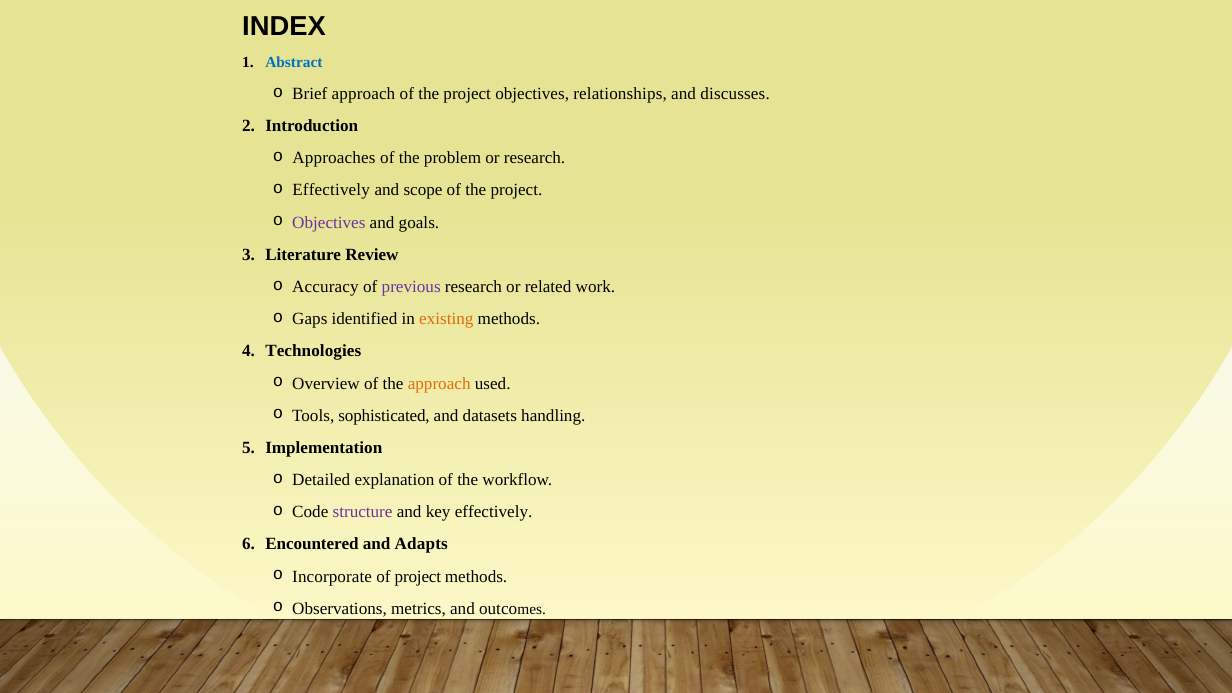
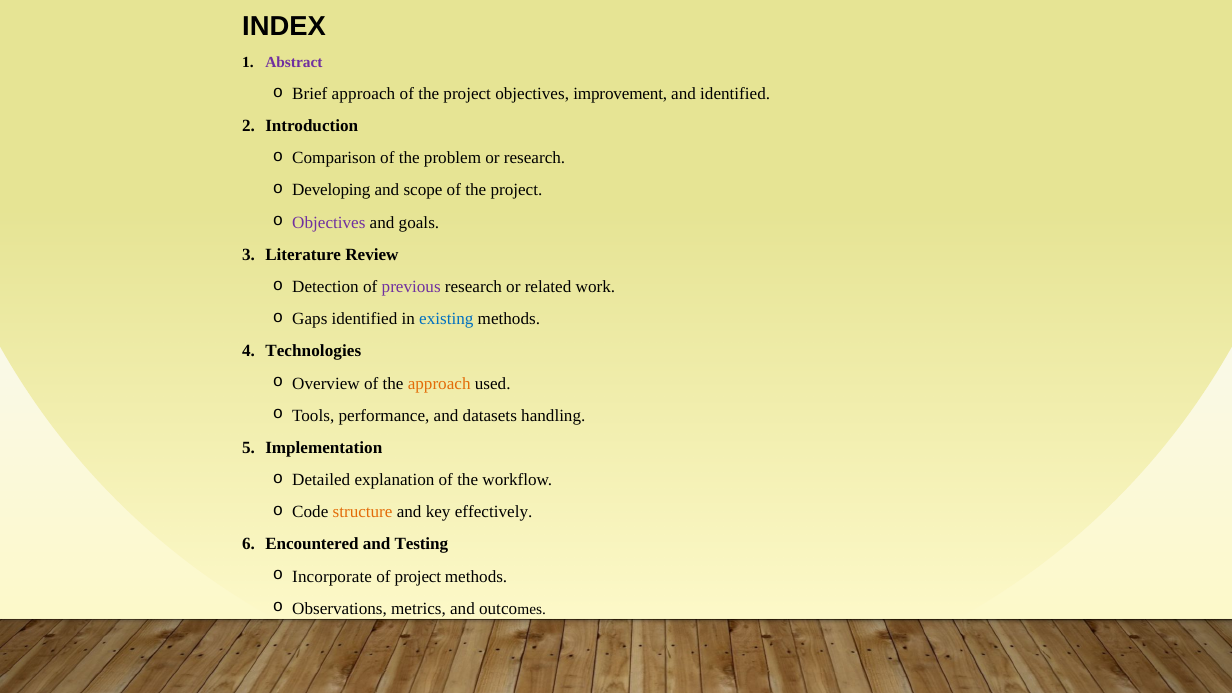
Abstract colour: blue -> purple
relationships: relationships -> improvement
and discusses: discusses -> identified
Approaches: Approaches -> Comparison
Effectively at (331, 190): Effectively -> Developing
Accuracy: Accuracy -> Detection
existing colour: orange -> blue
sophisticated: sophisticated -> performance
structure colour: purple -> orange
Adapts: Adapts -> Testing
